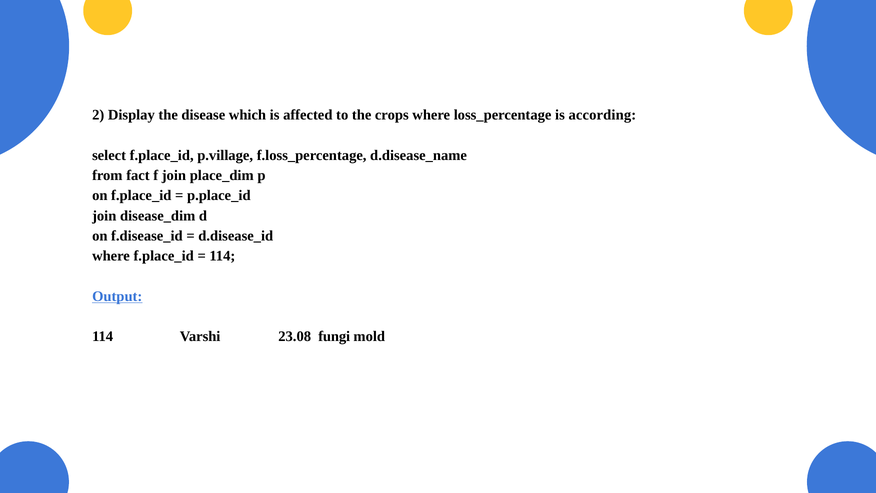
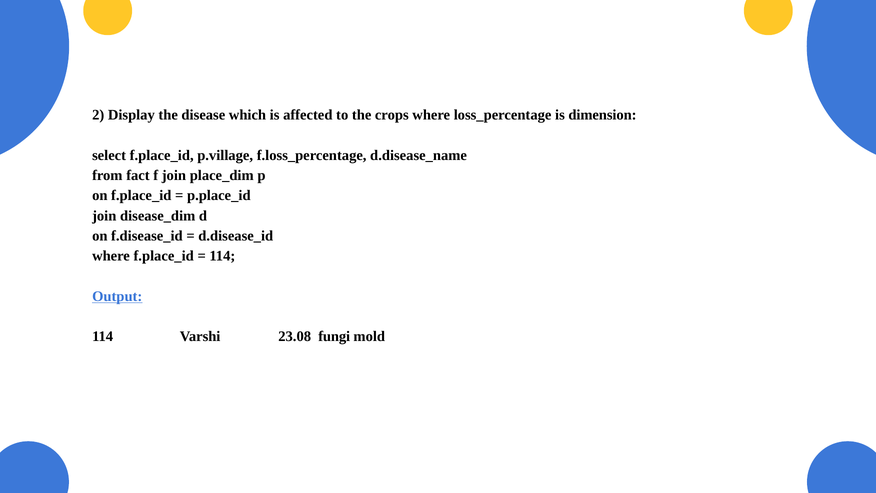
according: according -> dimension
